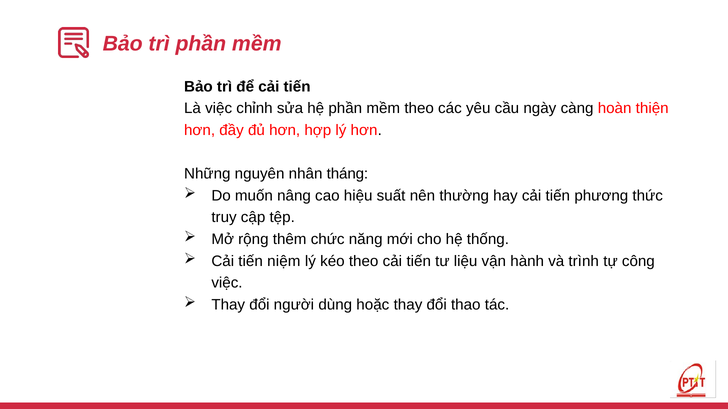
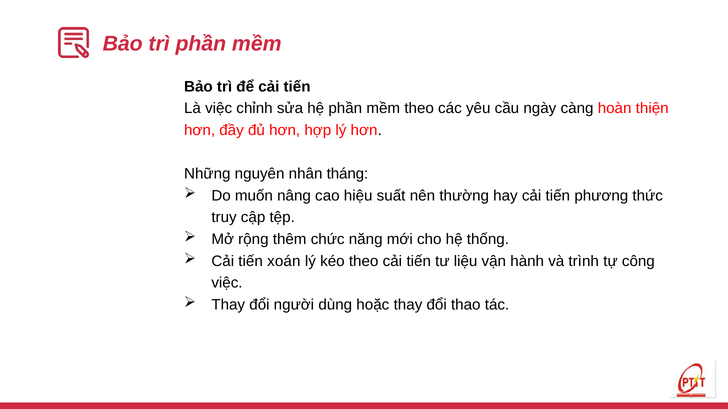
niệm: niệm -> xoán
